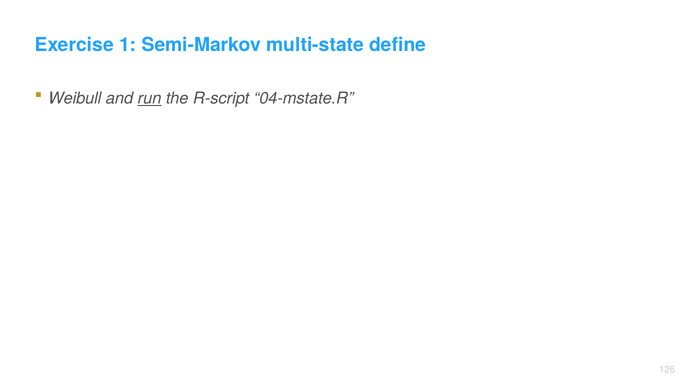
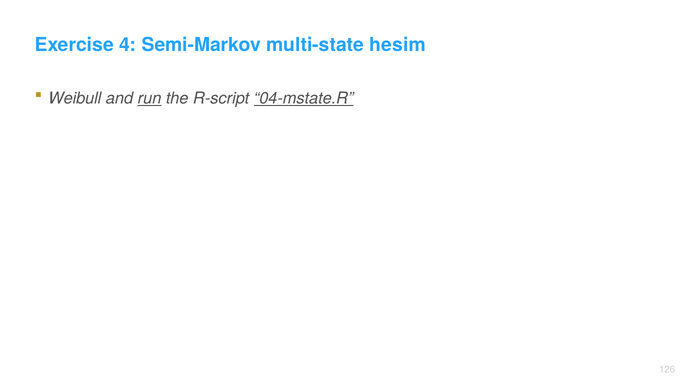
1: 1 -> 4
define: define -> hesim
04-mstate.R underline: none -> present
